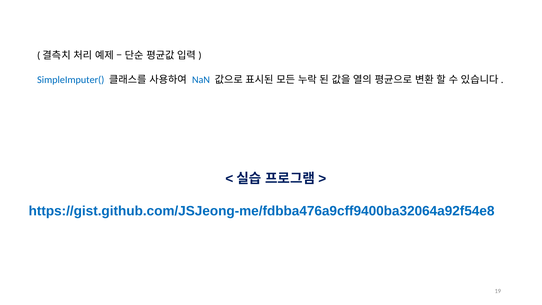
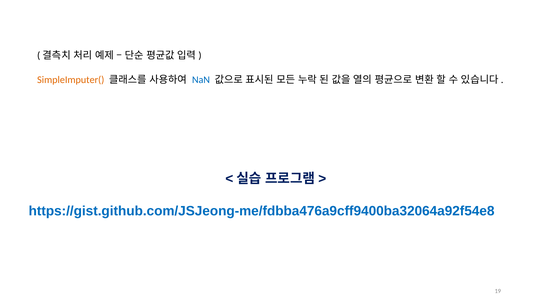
SimpleImputer( colour: blue -> orange
